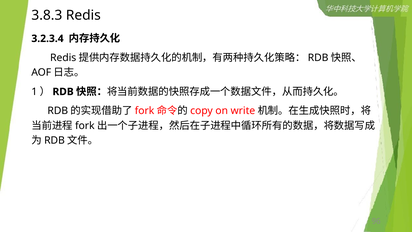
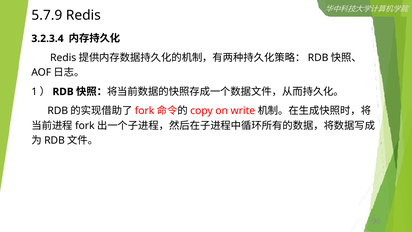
3.8.3: 3.8.3 -> 5.7.9
